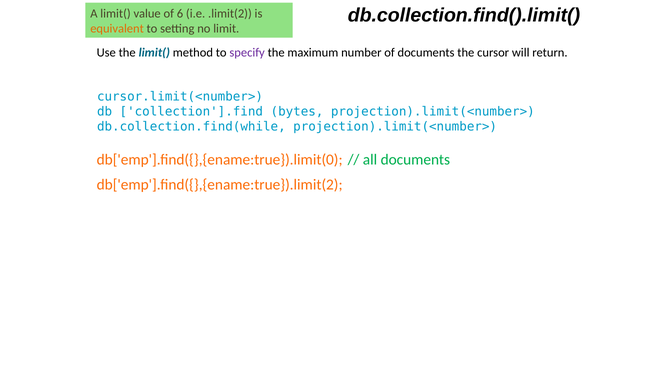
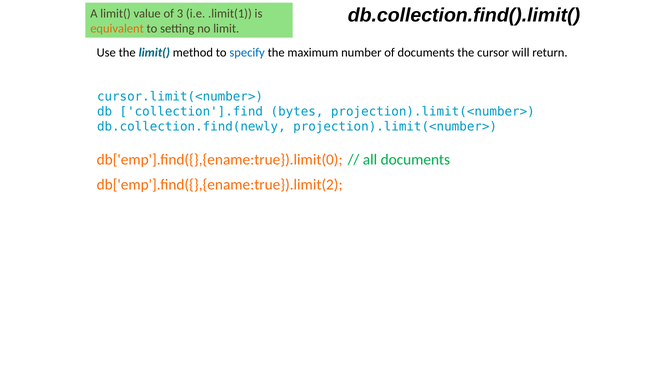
6: 6 -> 3
.limit(2: .limit(2 -> .limit(1
specify colour: purple -> blue
db.collection.find(while: db.collection.find(while -> db.collection.find(newly
